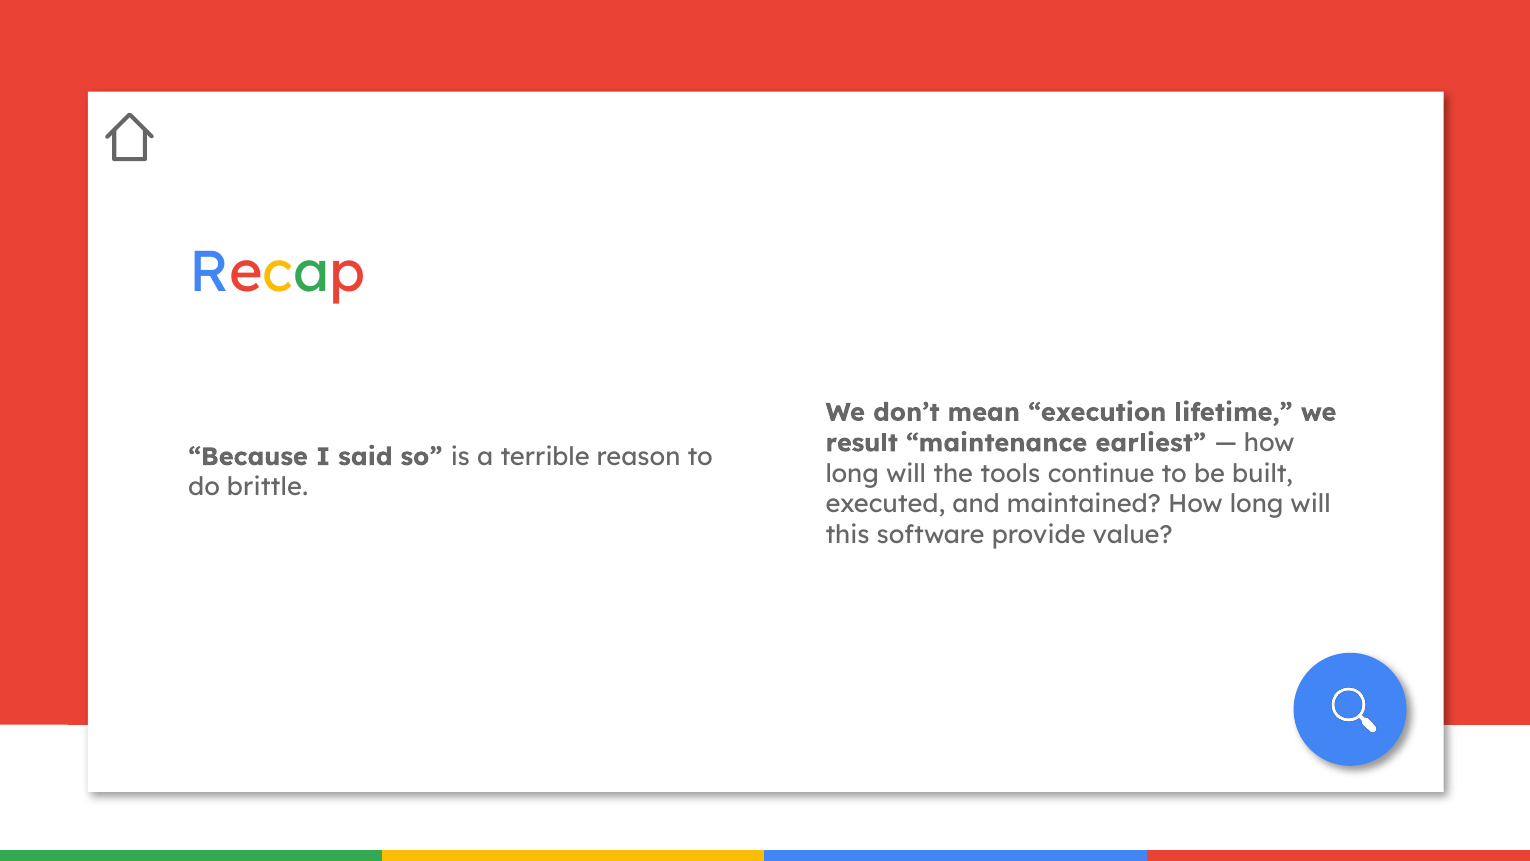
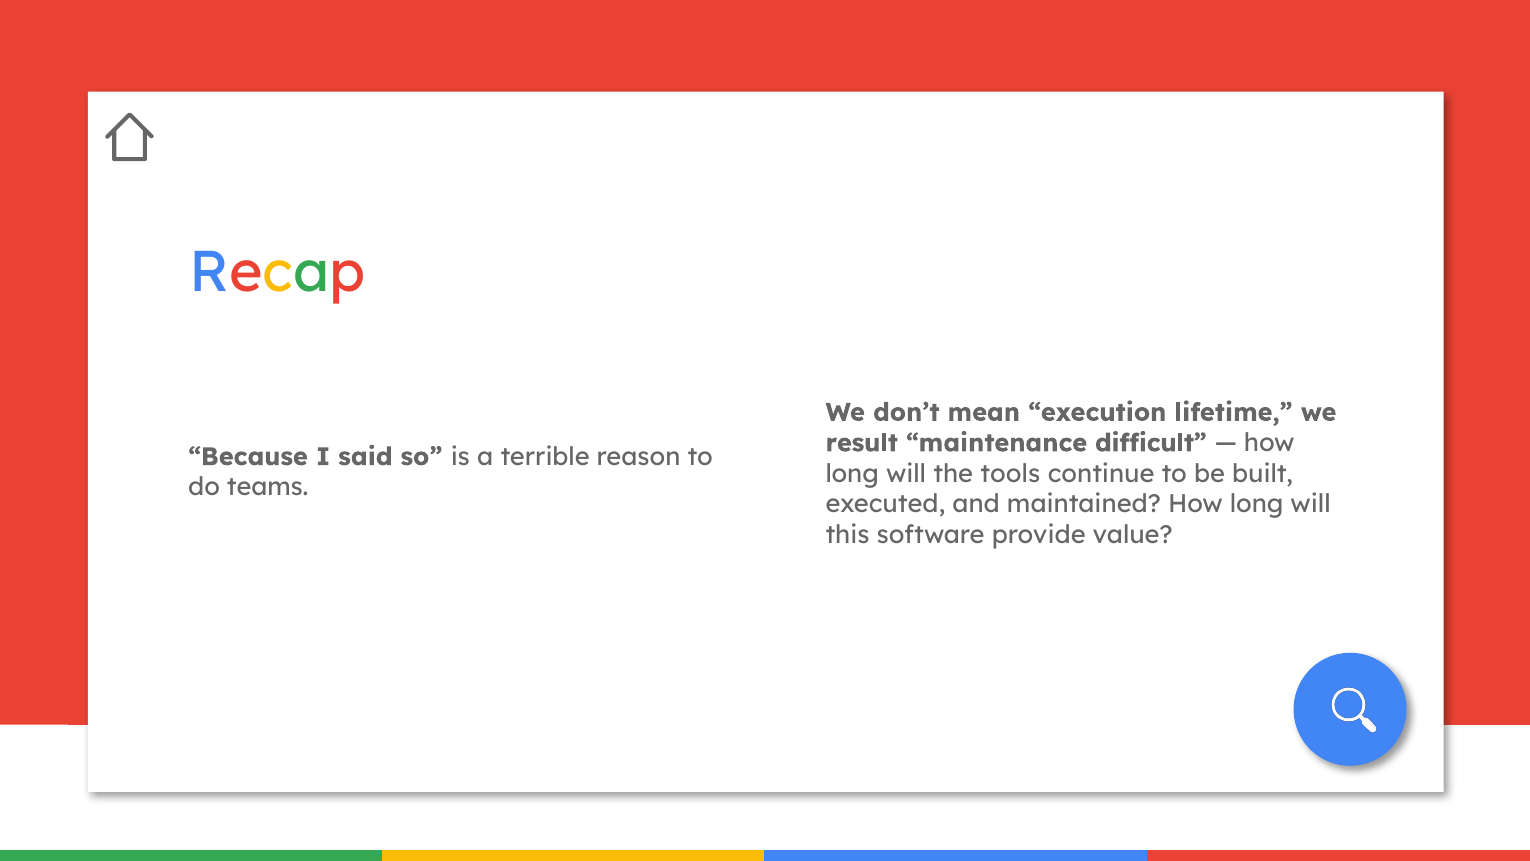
earliest: earliest -> difficult
brittle: brittle -> teams
